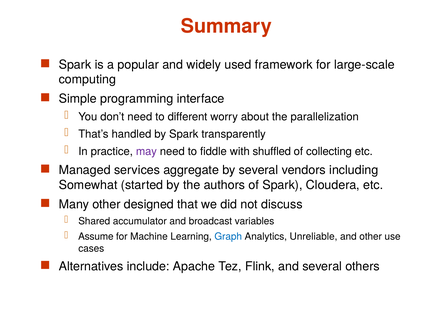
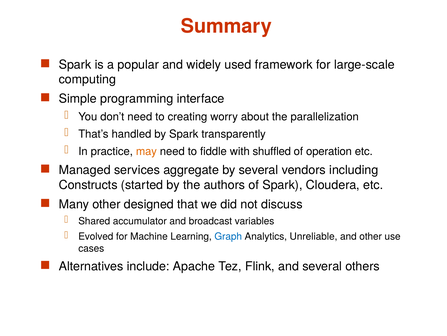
different: different -> creating
may colour: purple -> orange
collecting: collecting -> operation
Somewhat: Somewhat -> Constructs
Assume: Assume -> Evolved
